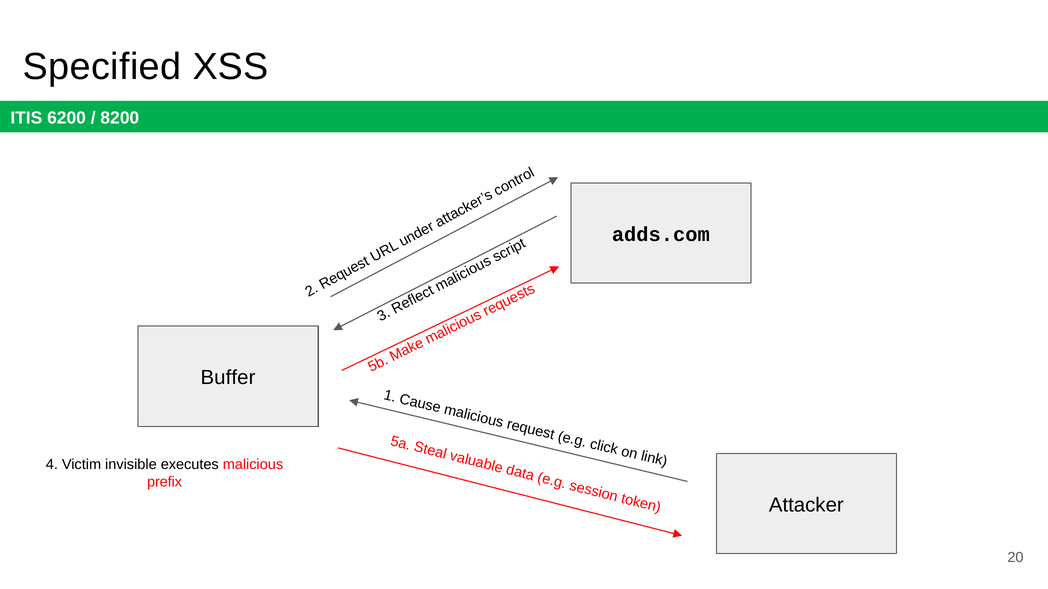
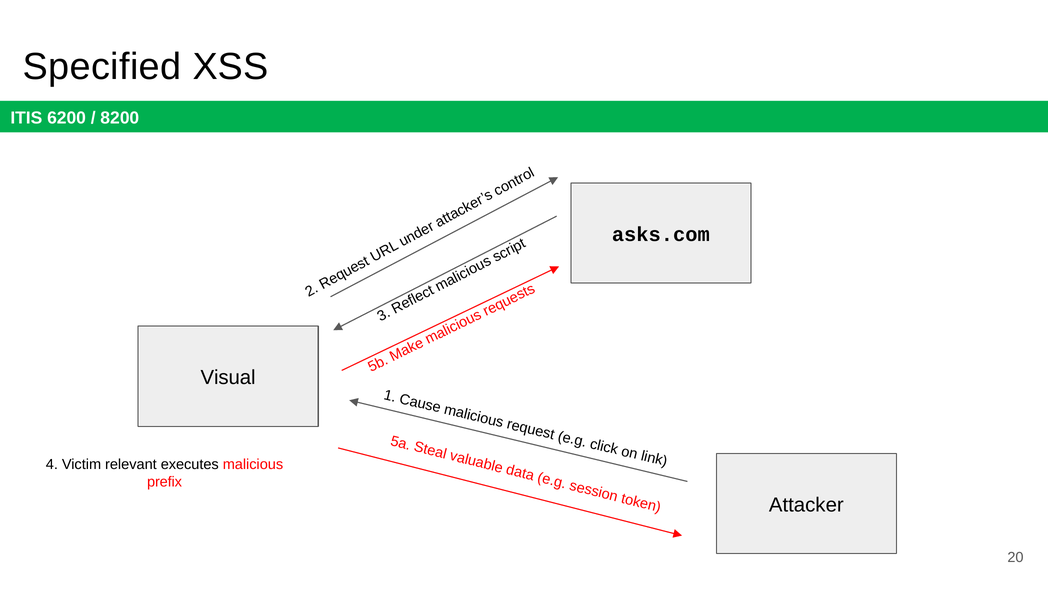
adds.com: adds.com -> asks.com
Buffer: Buffer -> Visual
invisible: invisible -> relevant
